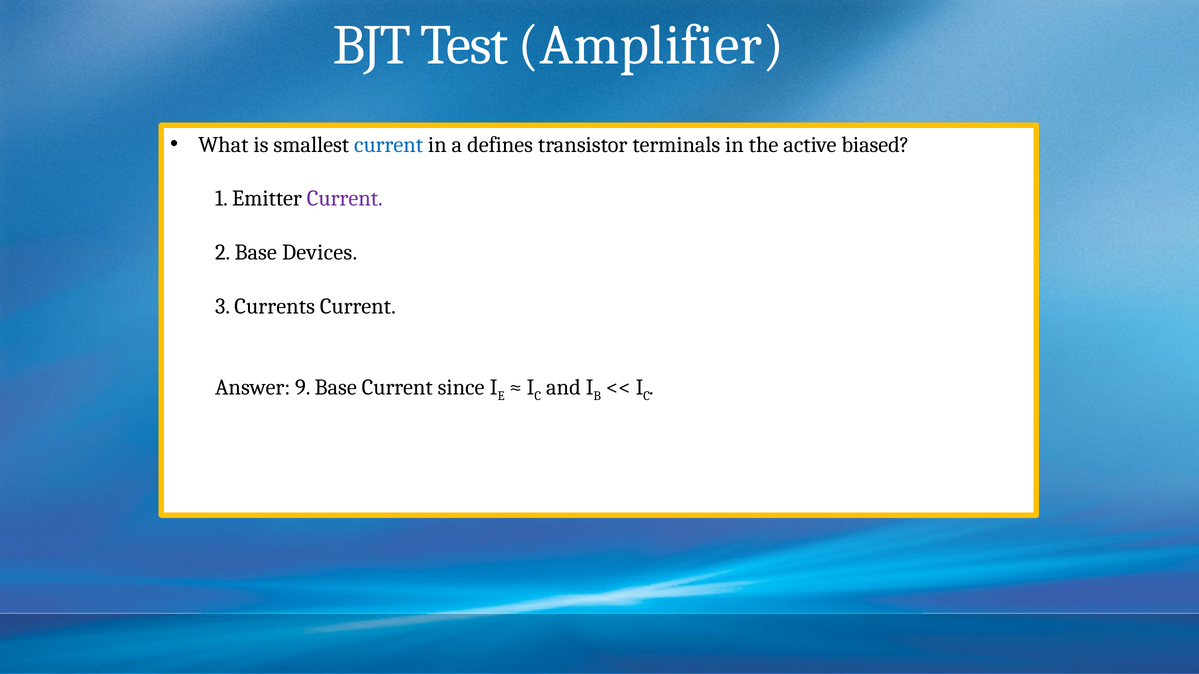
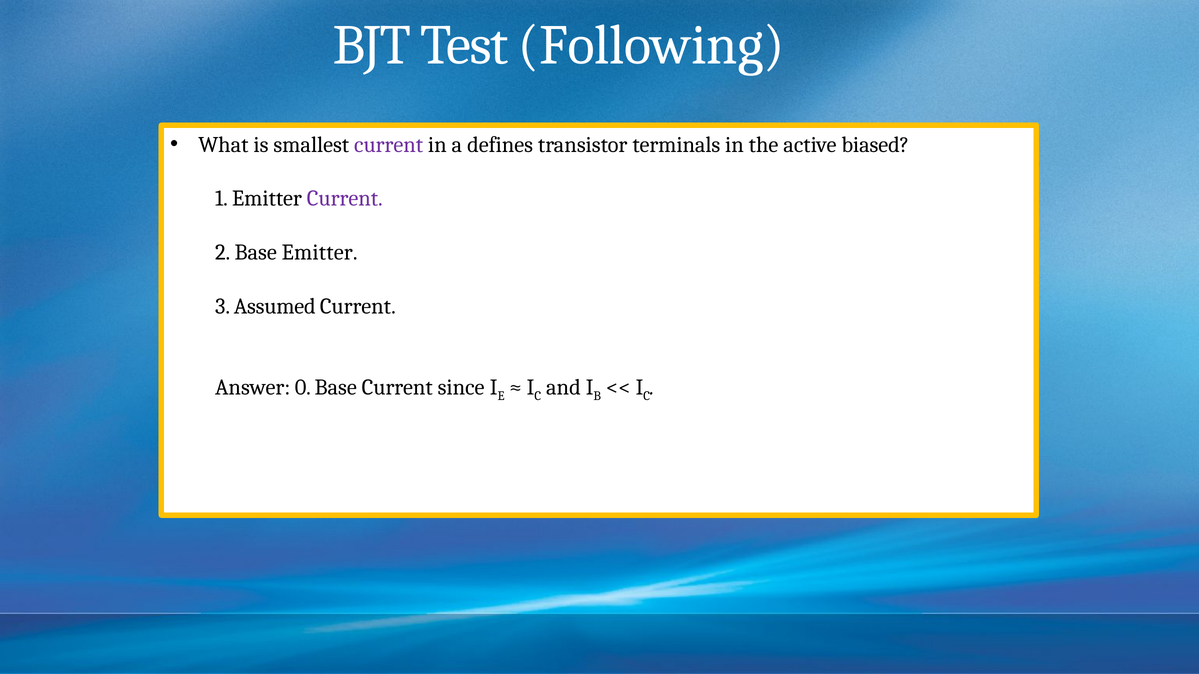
Amplifier: Amplifier -> Following
current at (389, 145) colour: blue -> purple
Base Devices: Devices -> Emitter
Currents: Currents -> Assumed
9: 9 -> 0
